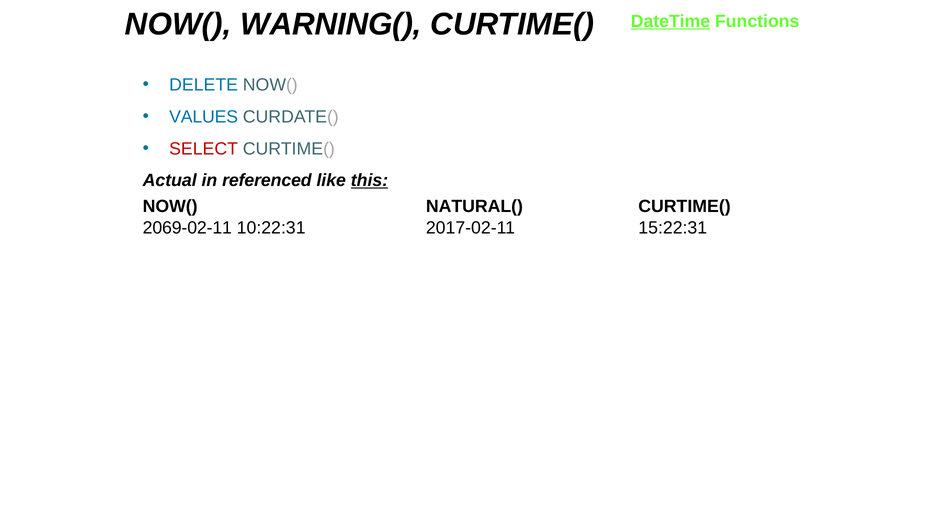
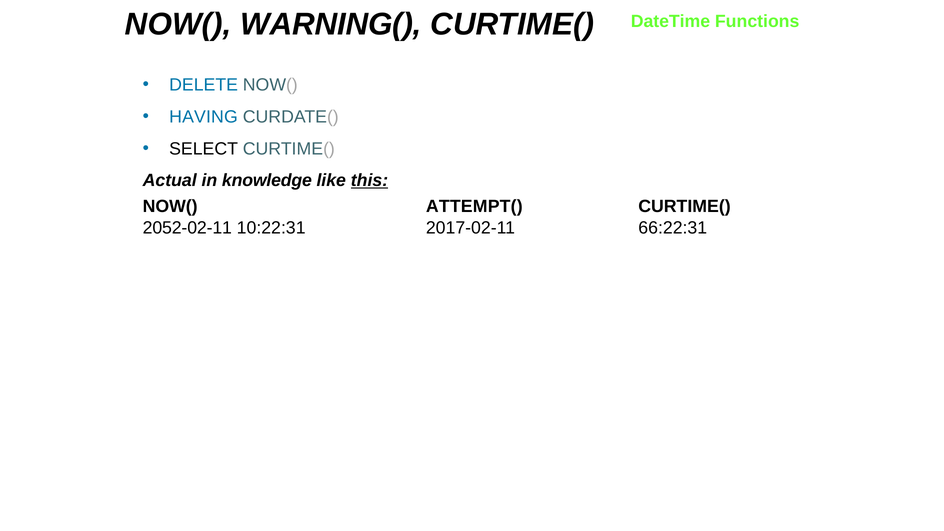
DateTime underline: present -> none
VALUES: VALUES -> HAVING
SELECT colour: red -> black
referenced: referenced -> knowledge
NATURAL(: NATURAL( -> ATTEMPT(
2069-02-11: 2069-02-11 -> 2052-02-11
15:22:31: 15:22:31 -> 66:22:31
